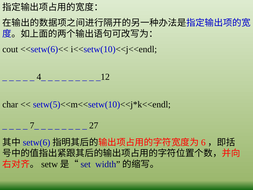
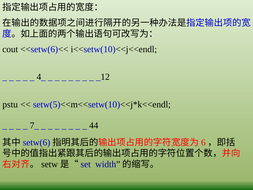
char: char -> pstu
27: 27 -> 44
